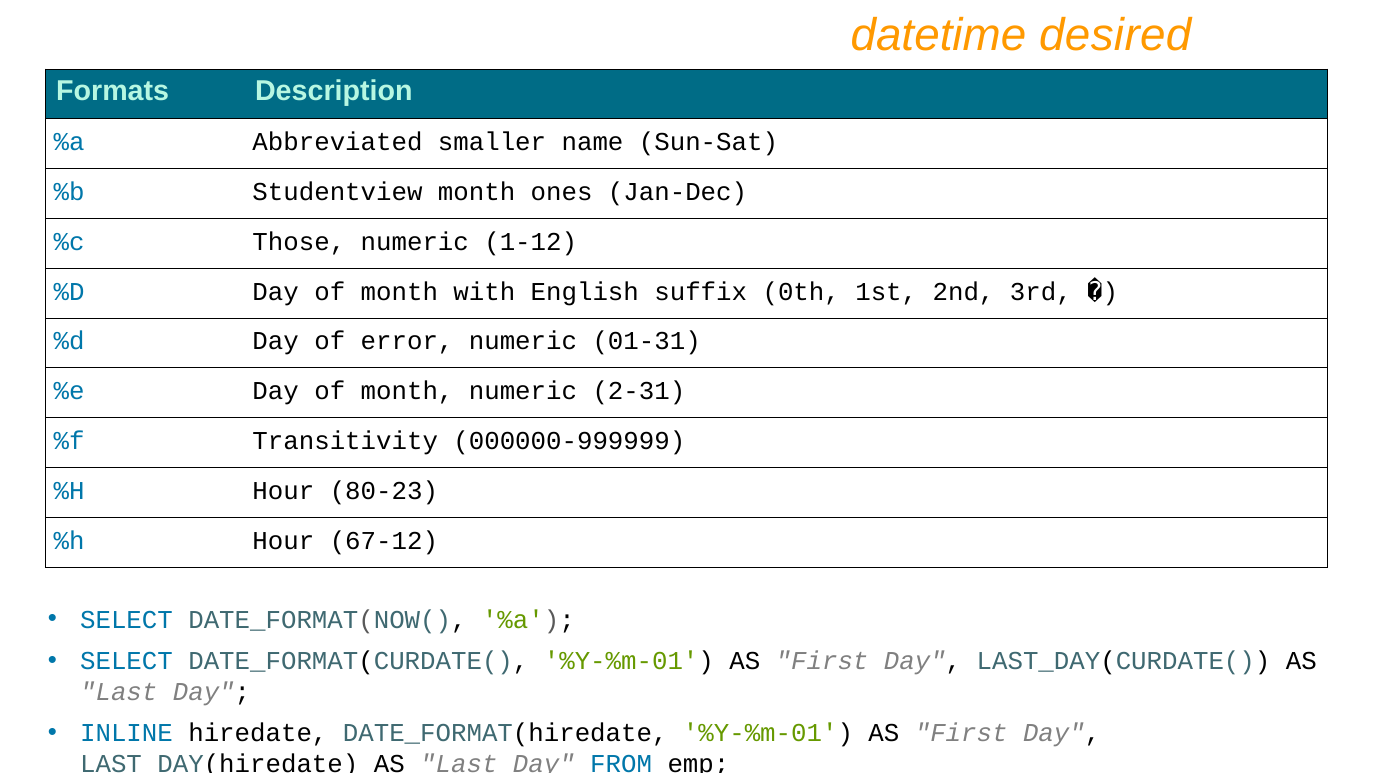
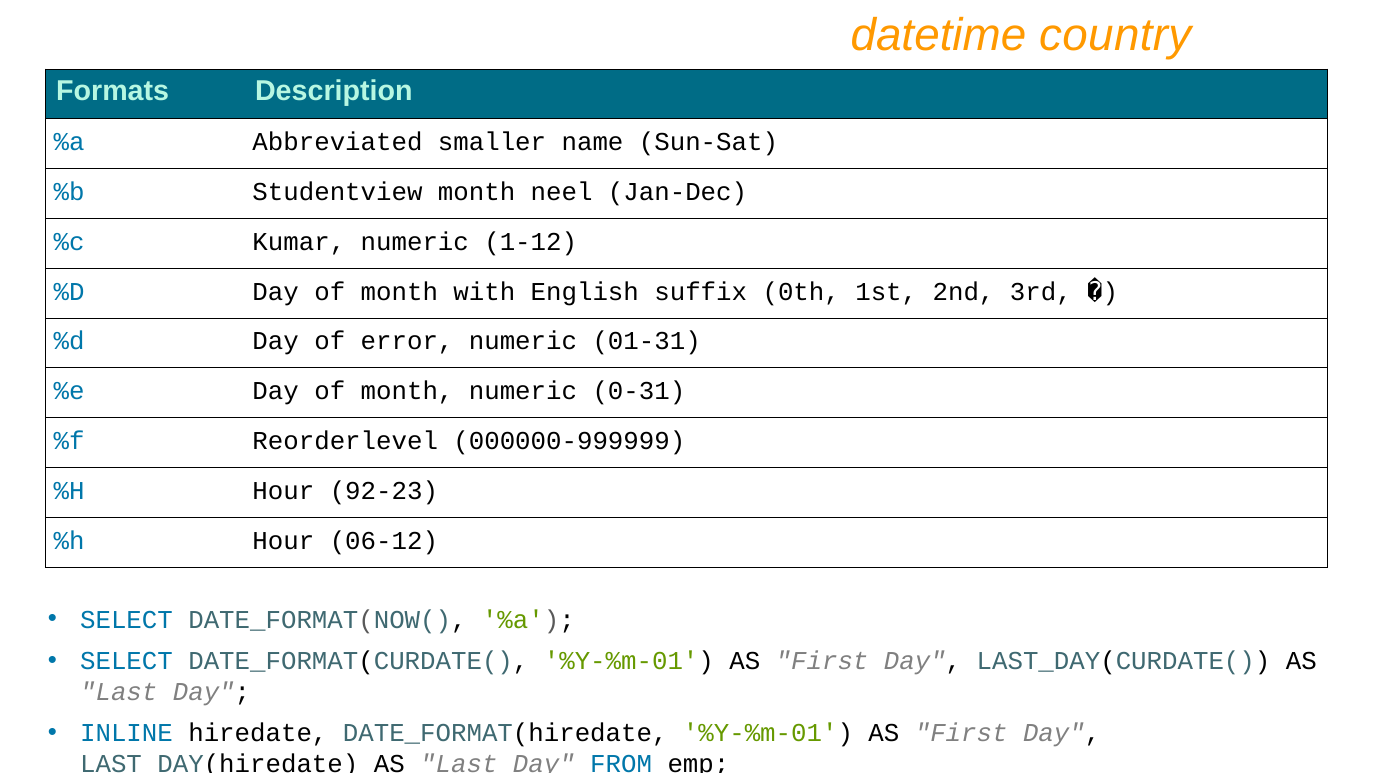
desired: desired -> country
ones: ones -> neel
Those: Those -> Kumar
2-31: 2-31 -> 0-31
Transitivity: Transitivity -> Reorderlevel
80-23: 80-23 -> 92-23
67-12: 67-12 -> 06-12
